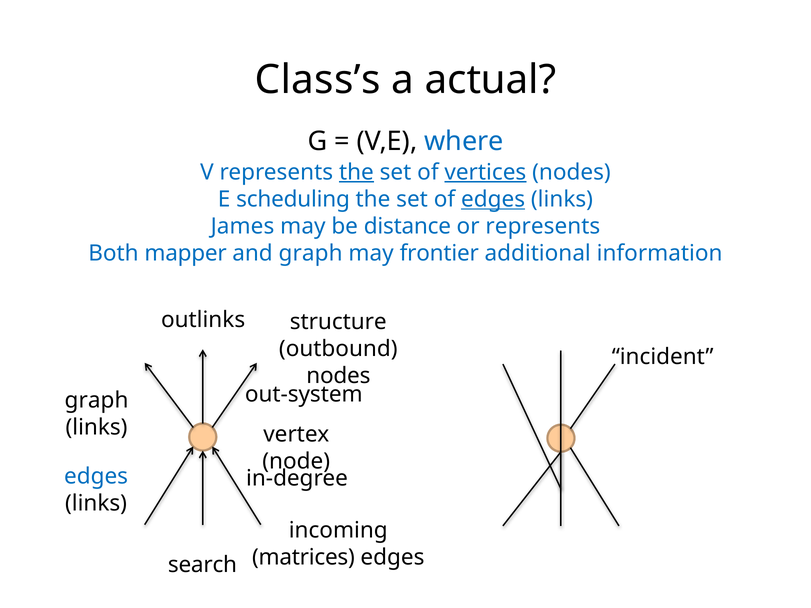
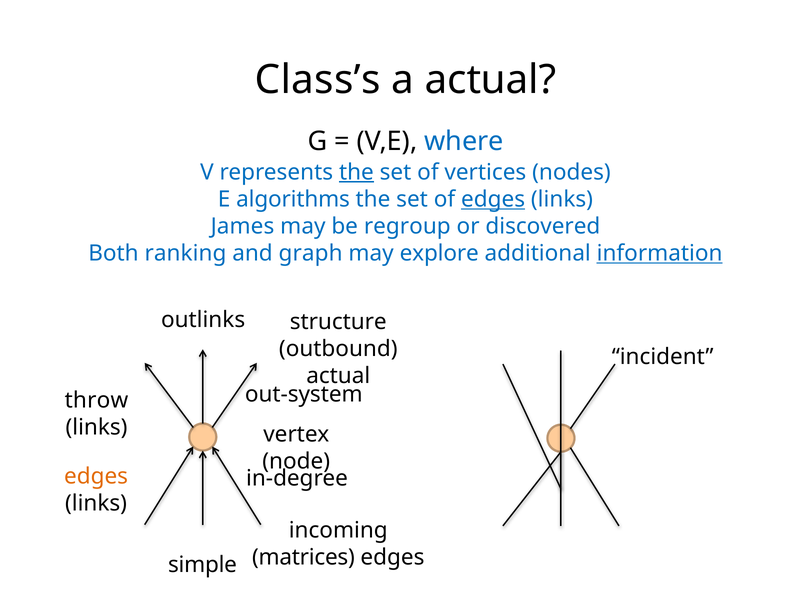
vertices underline: present -> none
scheduling: scheduling -> algorithms
distance: distance -> regroup
or represents: represents -> discovered
mapper: mapper -> ranking
frontier: frontier -> explore
information underline: none -> present
nodes at (338, 376): nodes -> actual
graph at (97, 401): graph -> throw
edges at (96, 477) colour: blue -> orange
search: search -> simple
